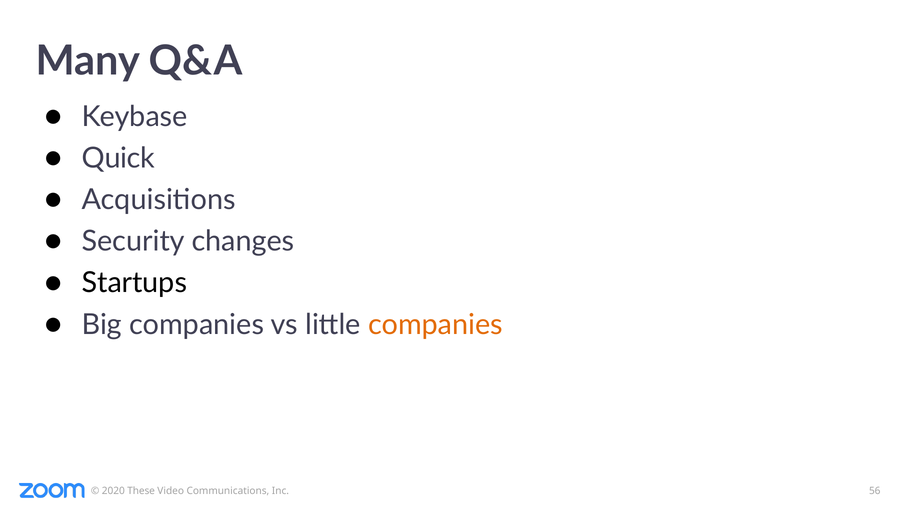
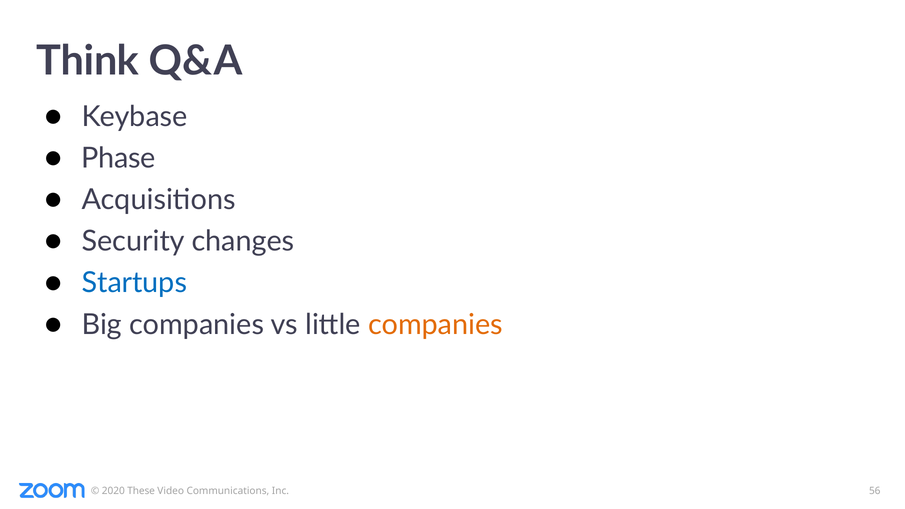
Many: Many -> Think
Quick: Quick -> Phase
Startups colour: black -> blue
